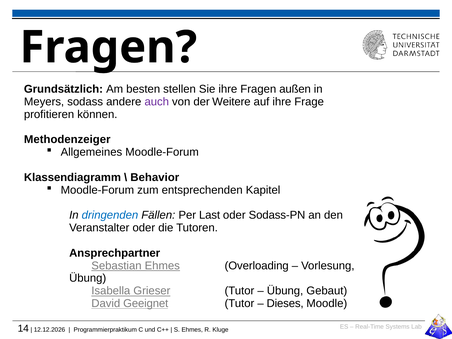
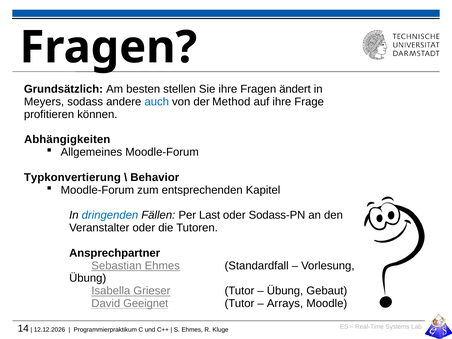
außen: außen -> ändert
auch colour: purple -> blue
Weitere: Weitere -> Method
Methodenzeiger: Methodenzeiger -> Abhängigkeiten
Klassendiagramm: Klassendiagramm -> Typkonvertierung
Overloading: Overloading -> Standardfall
Dieses: Dieses -> Arrays
